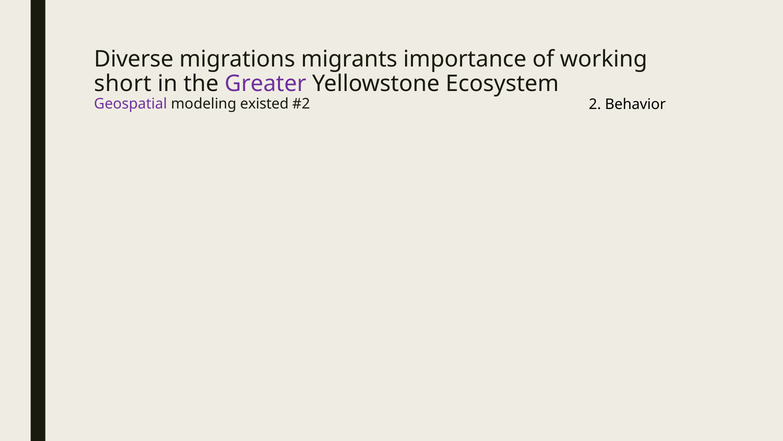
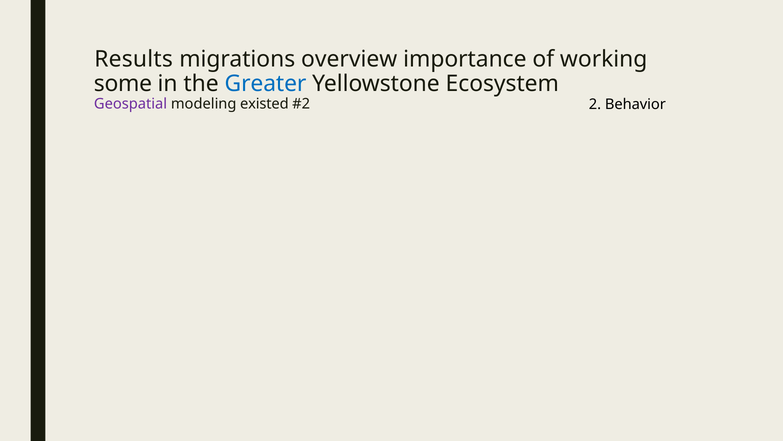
Diverse: Diverse -> Results
migrants: migrants -> overview
short: short -> some
Greater colour: purple -> blue
